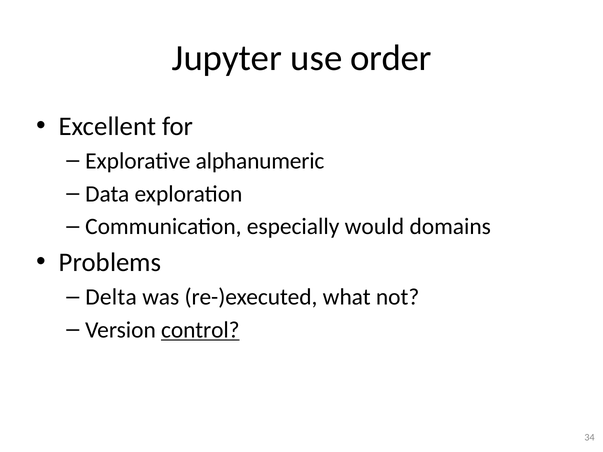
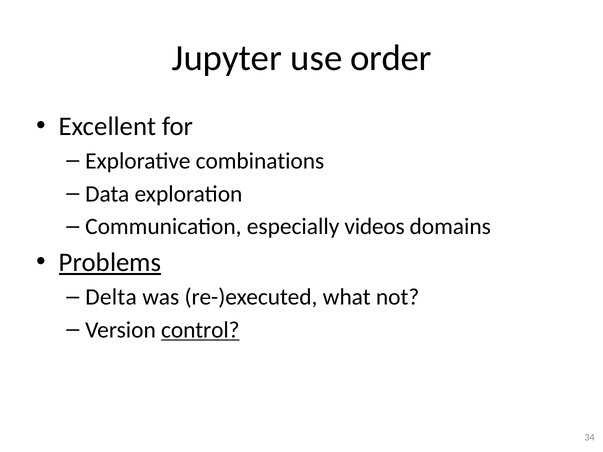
alphanumeric: alphanumeric -> combinations
would: would -> videos
Problems underline: none -> present
